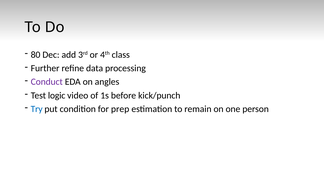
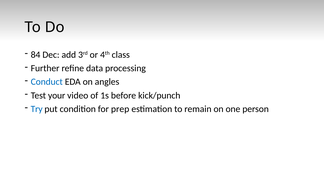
80: 80 -> 84
Conduct colour: purple -> blue
logic: logic -> your
